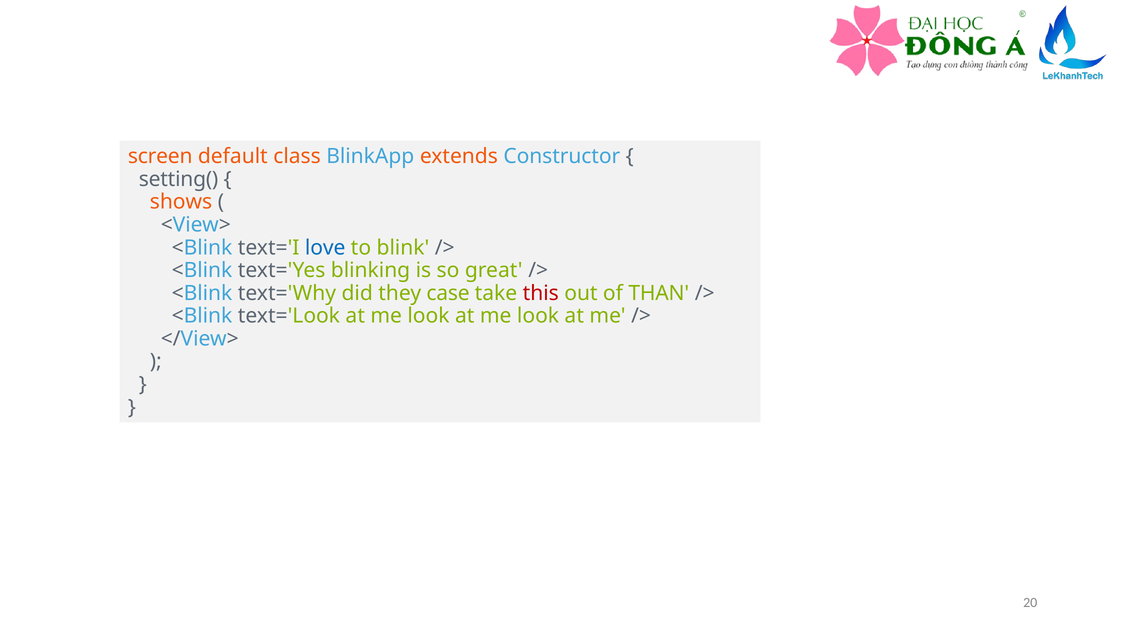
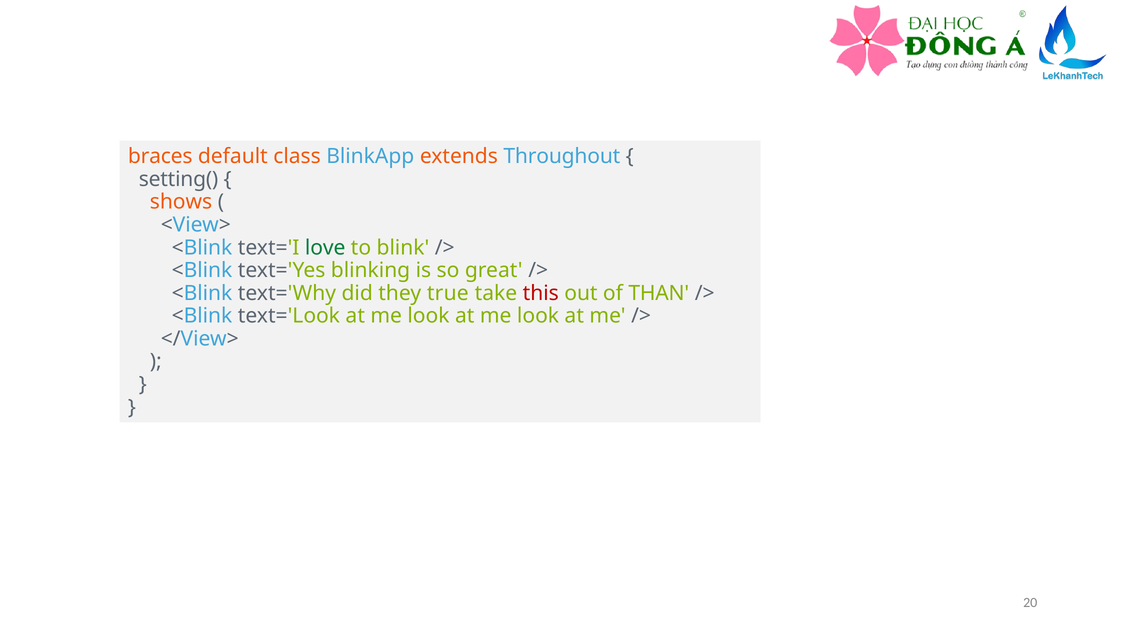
screen: screen -> braces
Constructor: Constructor -> Throughout
love colour: blue -> green
case: case -> true
